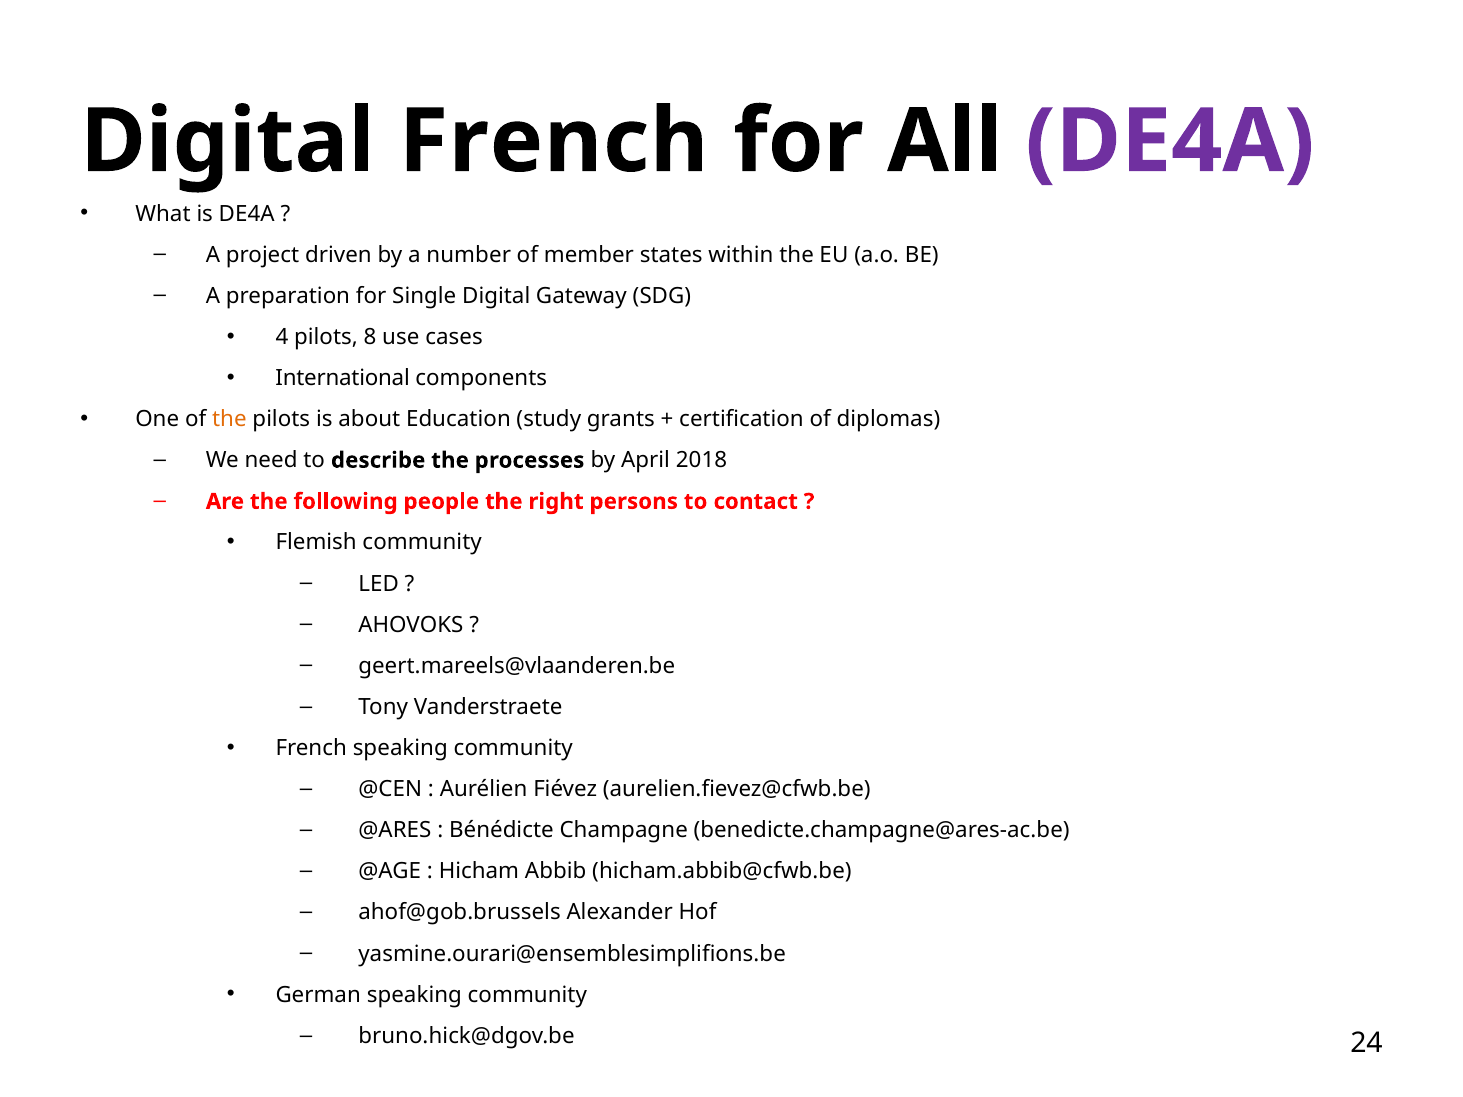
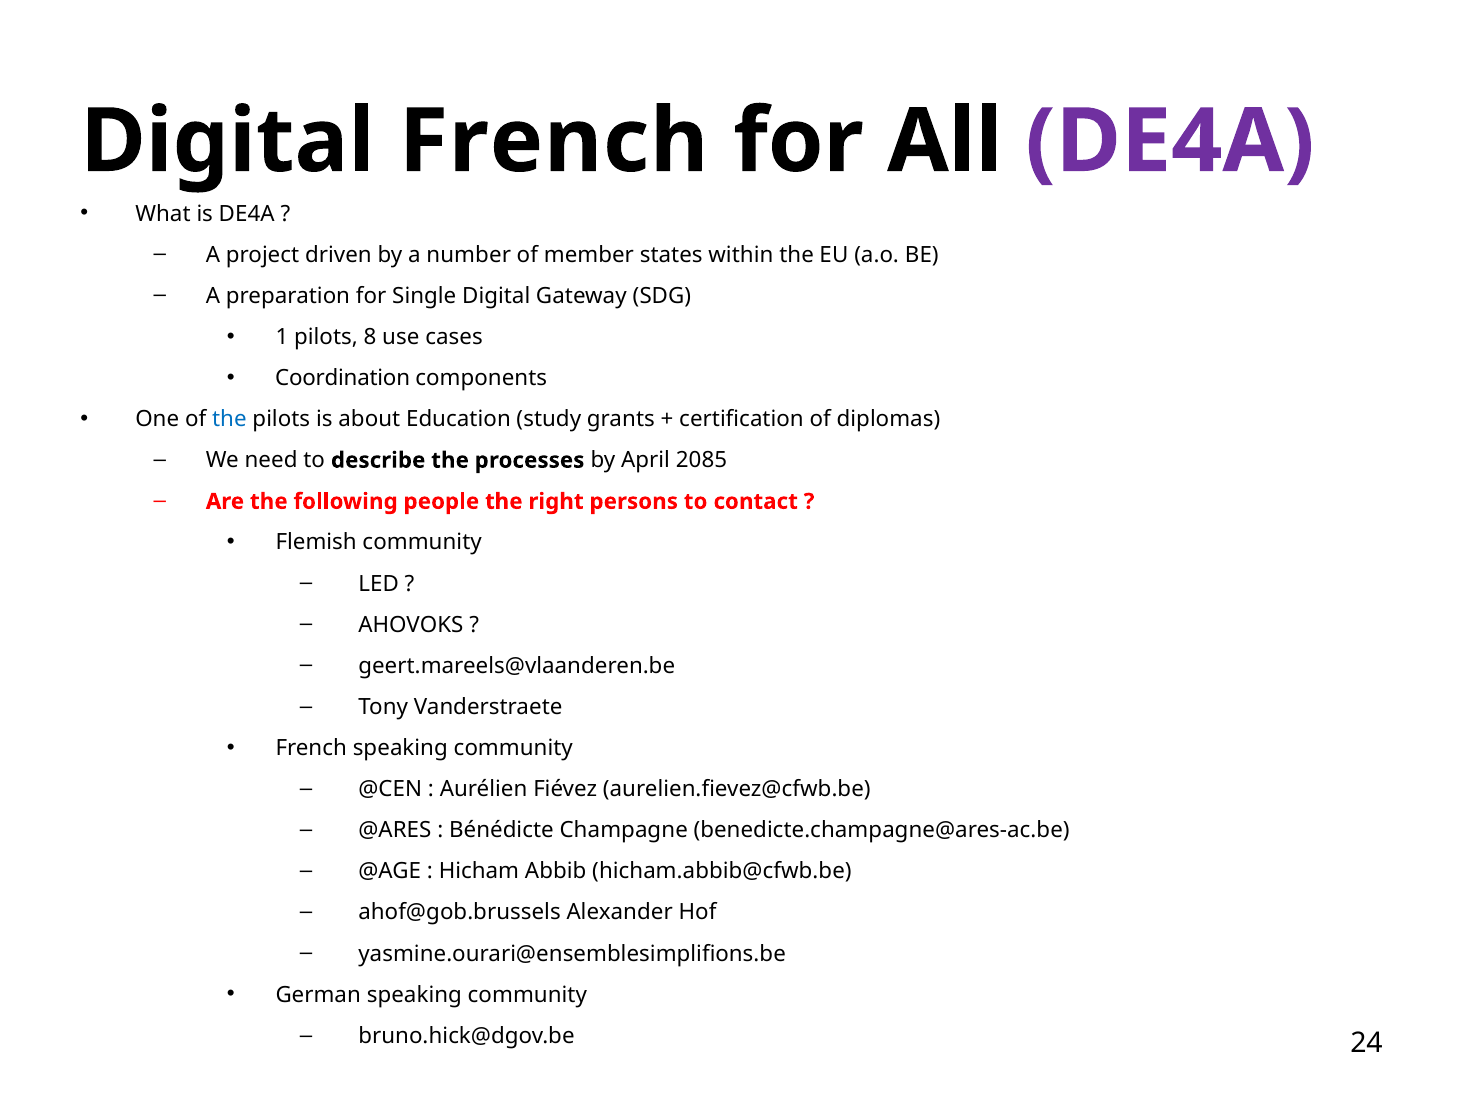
4: 4 -> 1
International: International -> Coordination
the at (229, 419) colour: orange -> blue
2018: 2018 -> 2085
